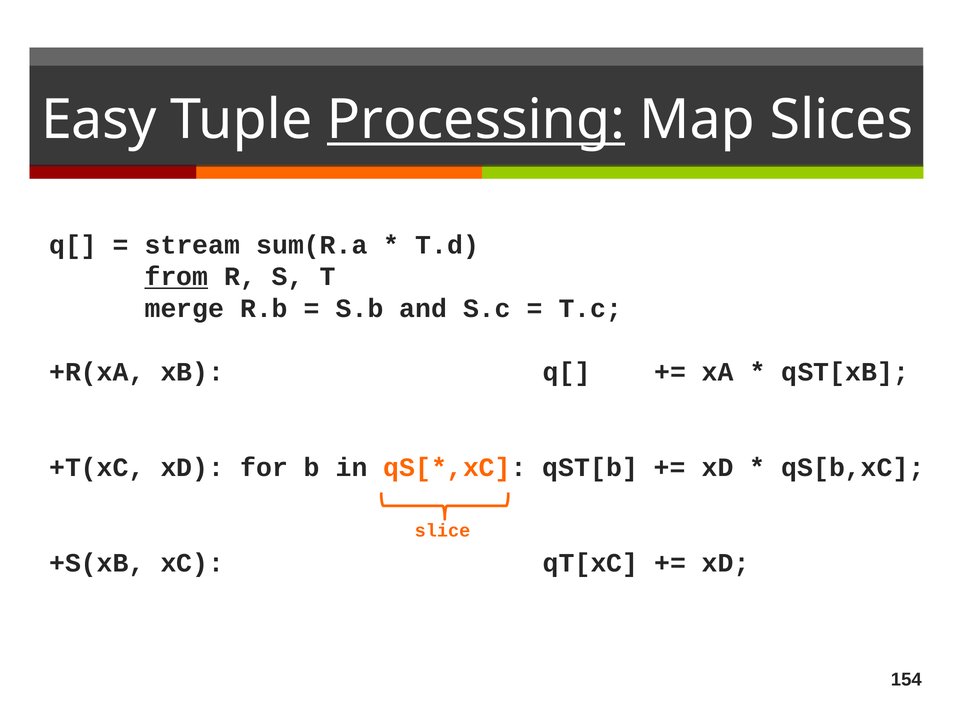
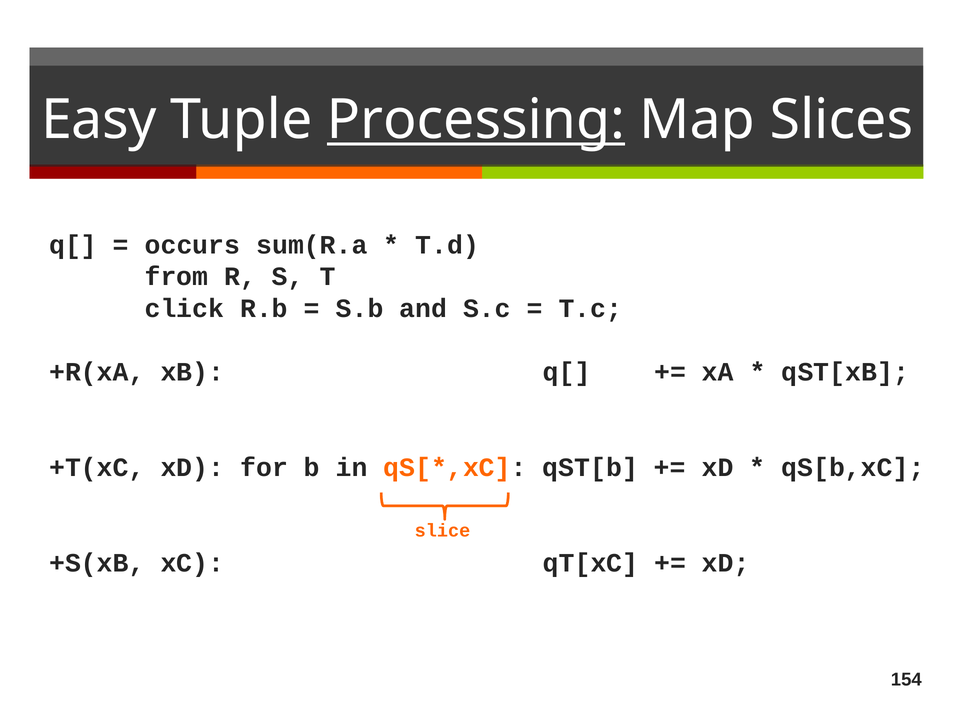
stream: stream -> occurs
from underline: present -> none
merge: merge -> click
